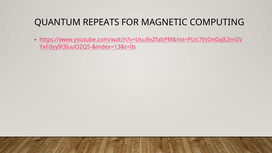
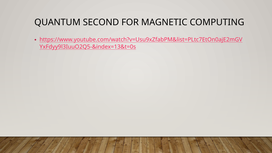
REPEATS: REPEATS -> SECOND
